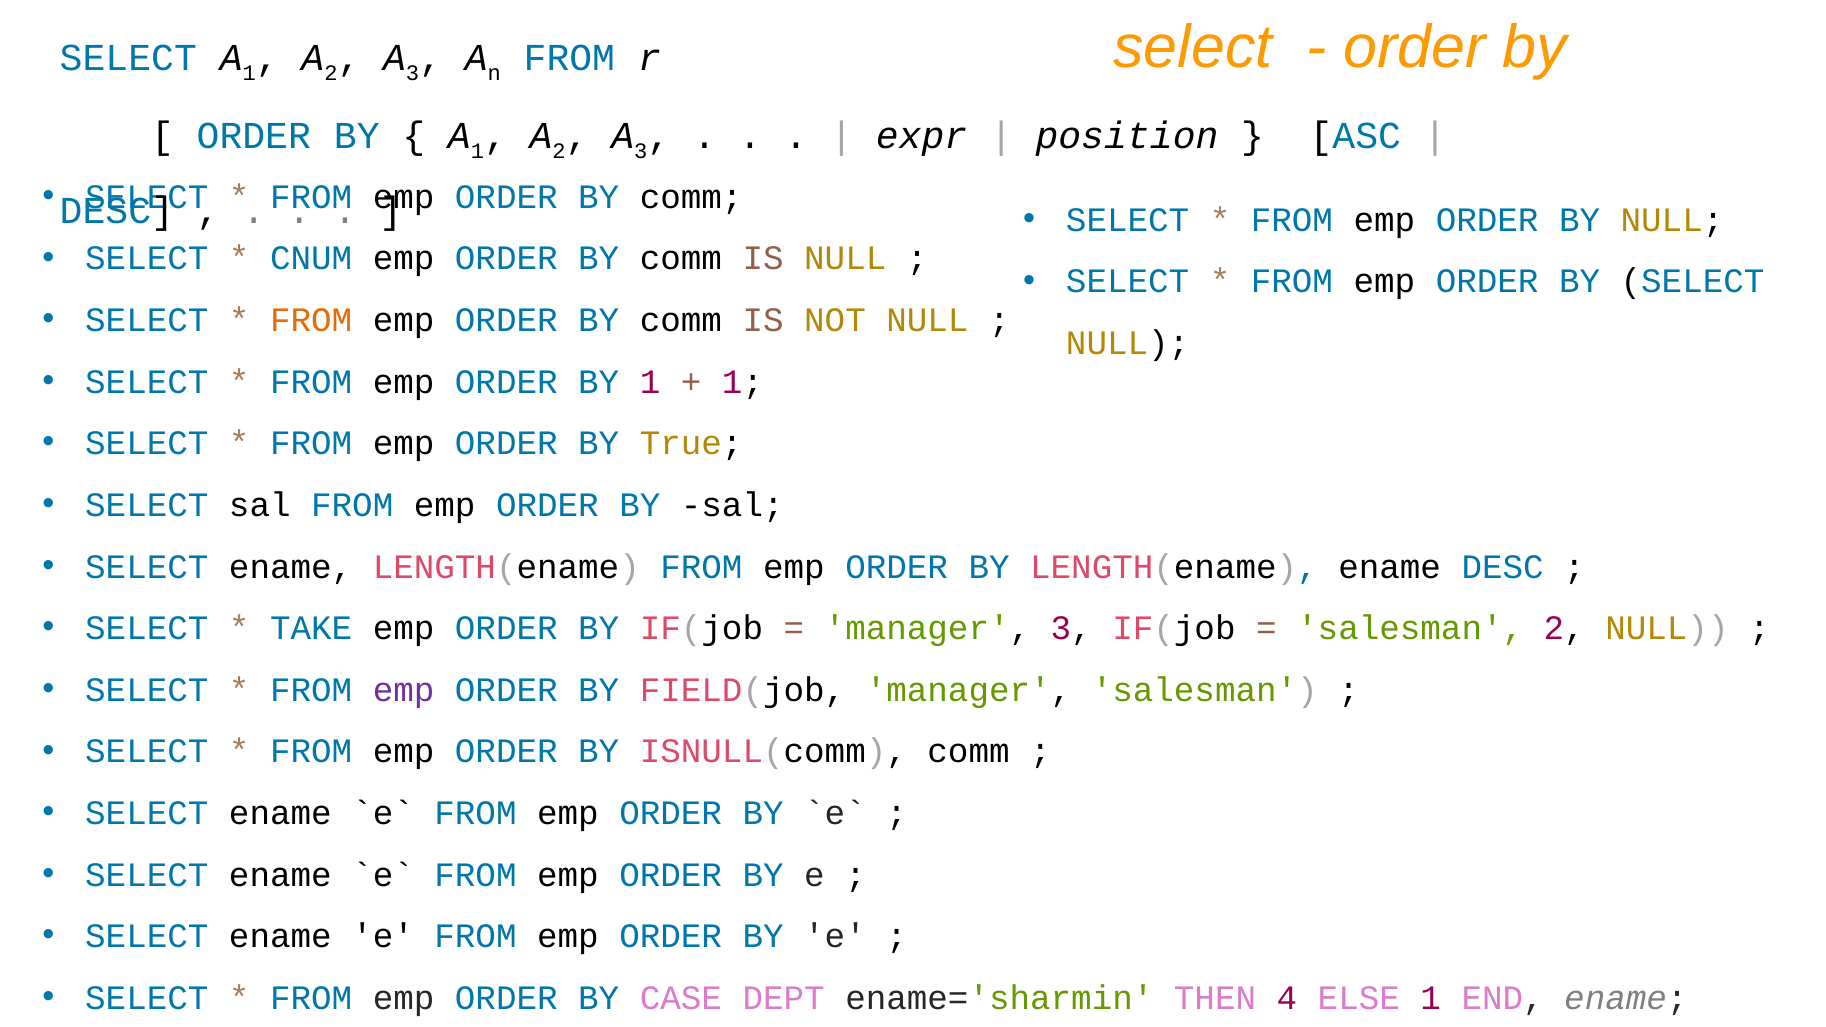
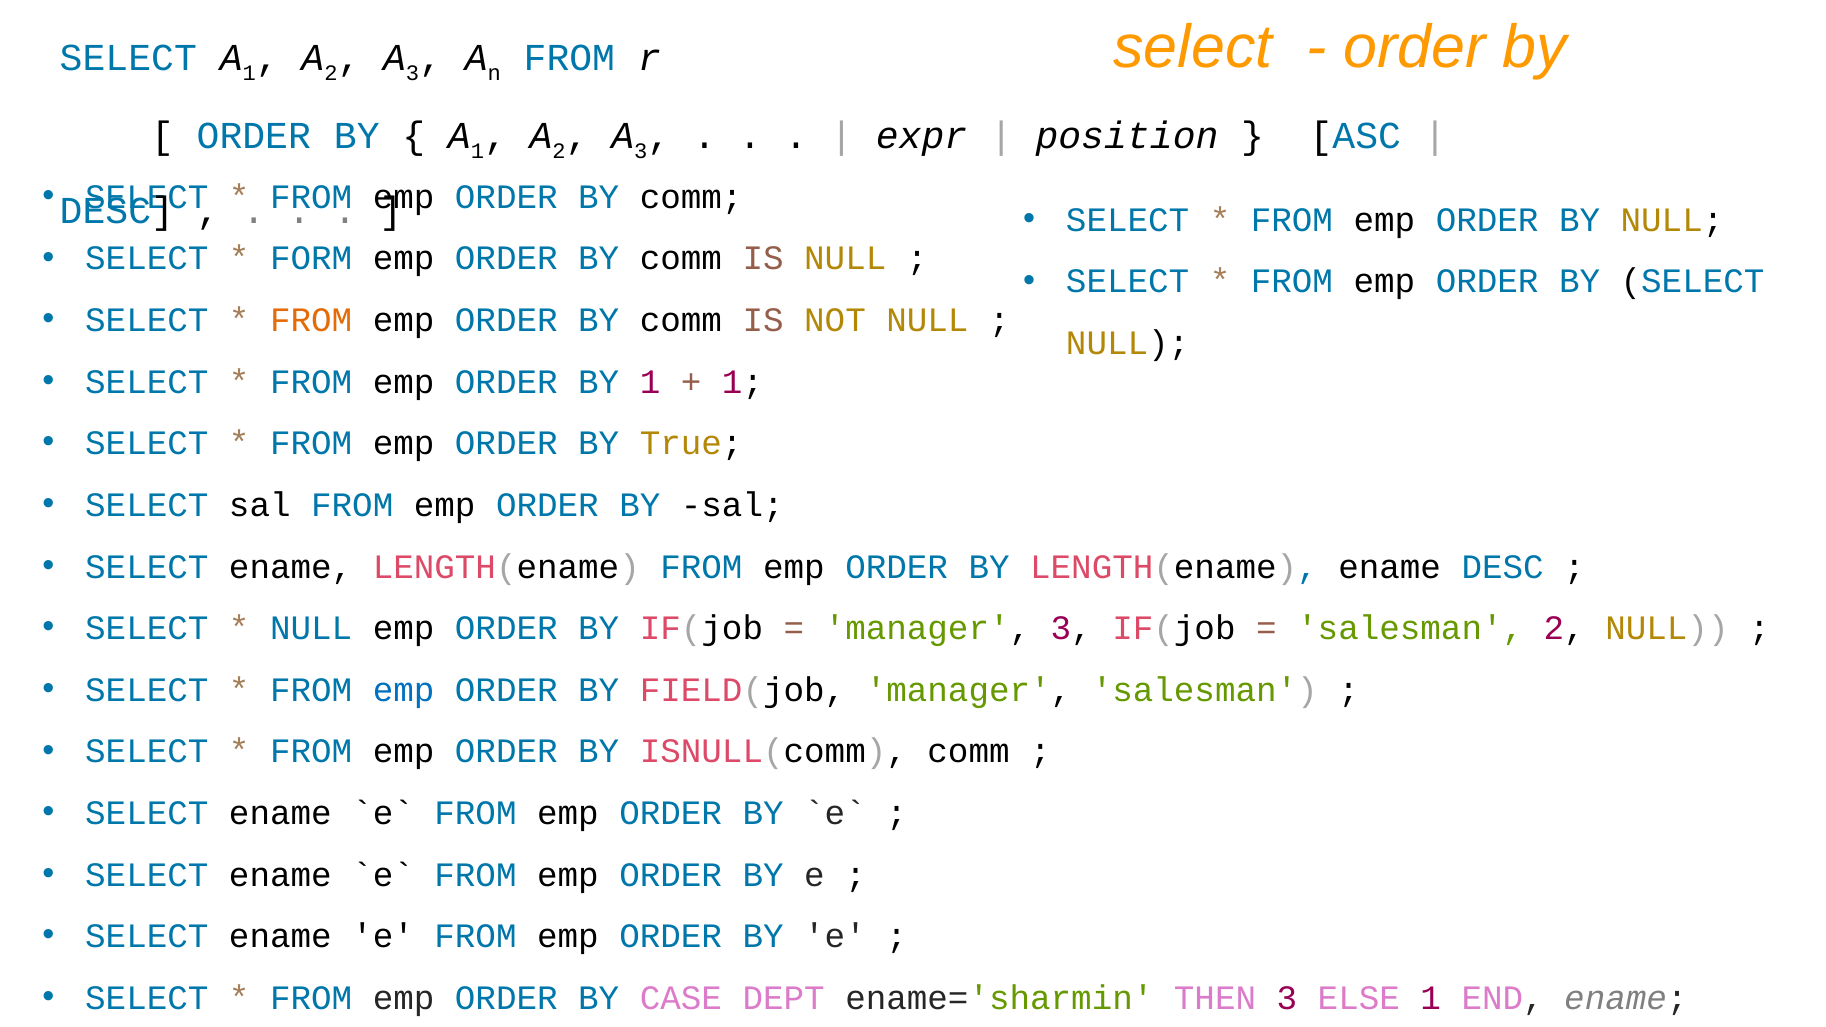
CNUM: CNUM -> FORM
TAKE at (311, 628): TAKE -> NULL
emp at (404, 690) colour: purple -> blue
THEN 4: 4 -> 3
